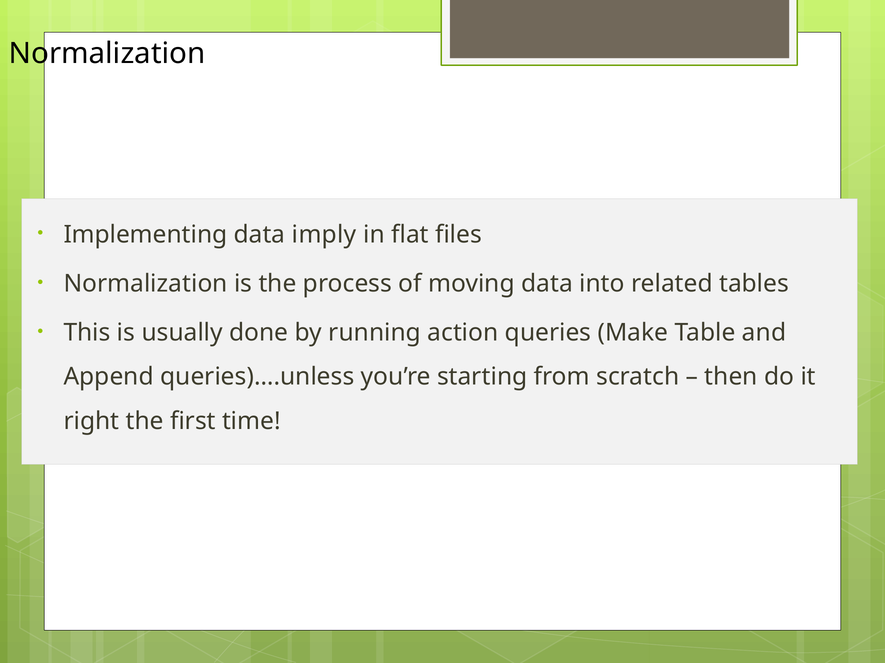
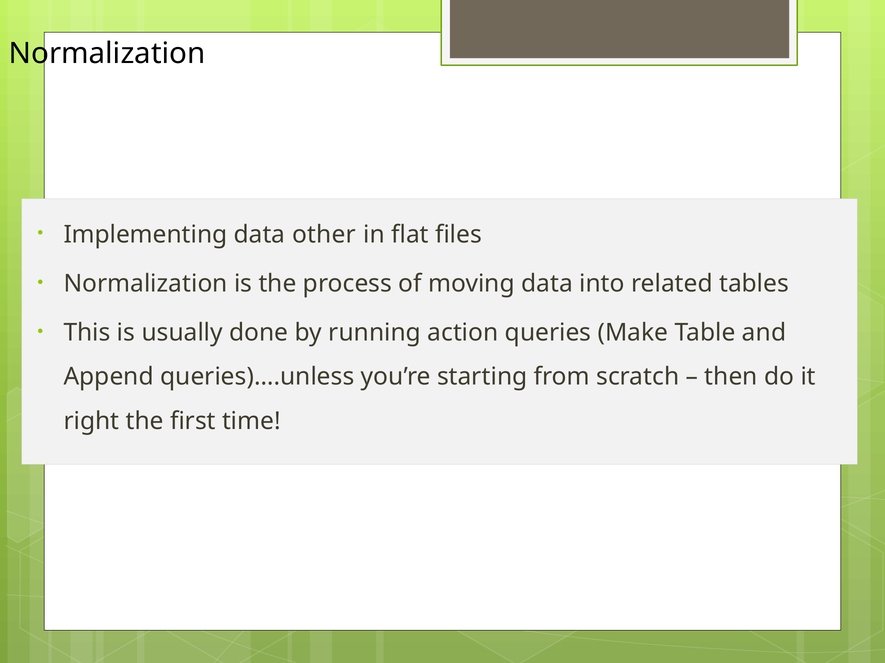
imply: imply -> other
